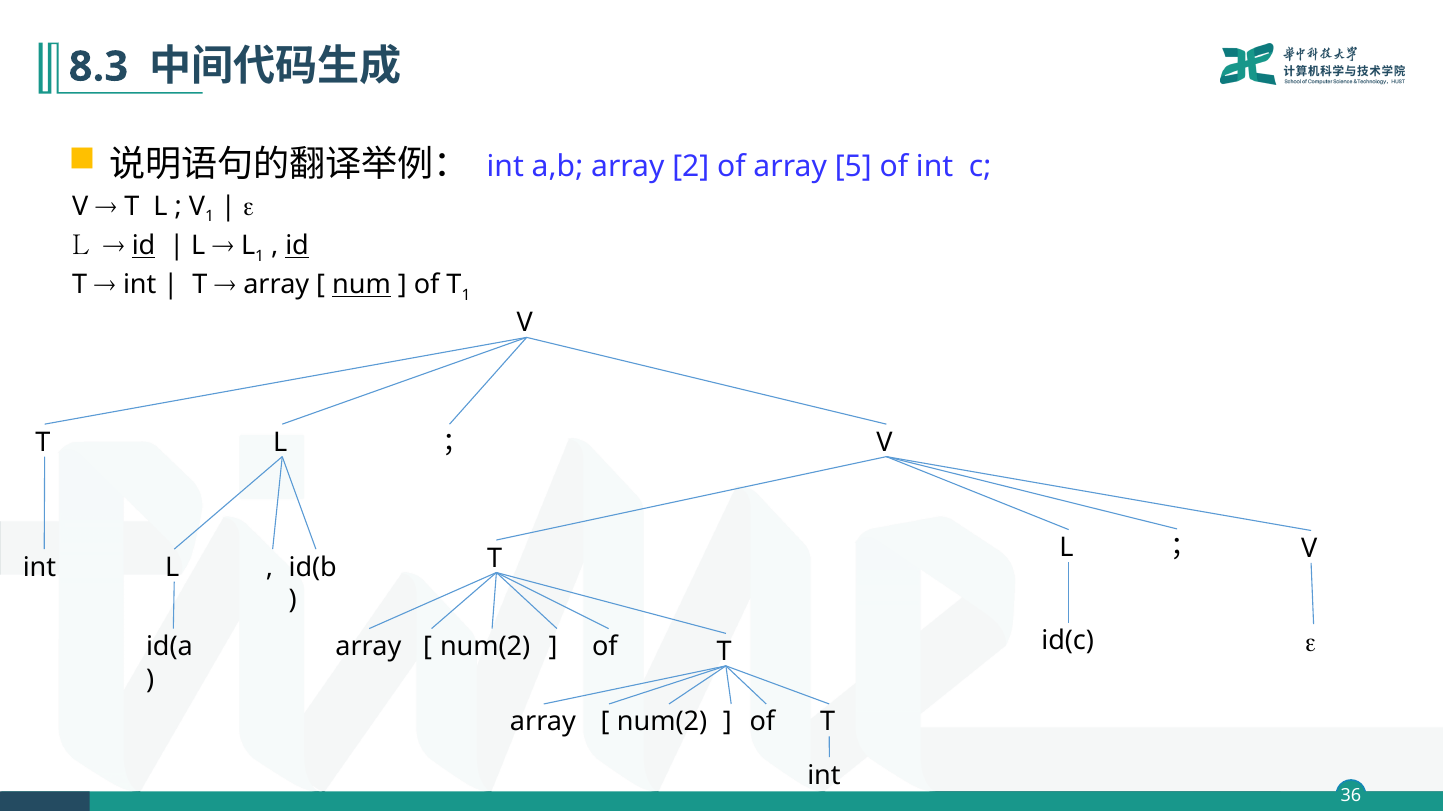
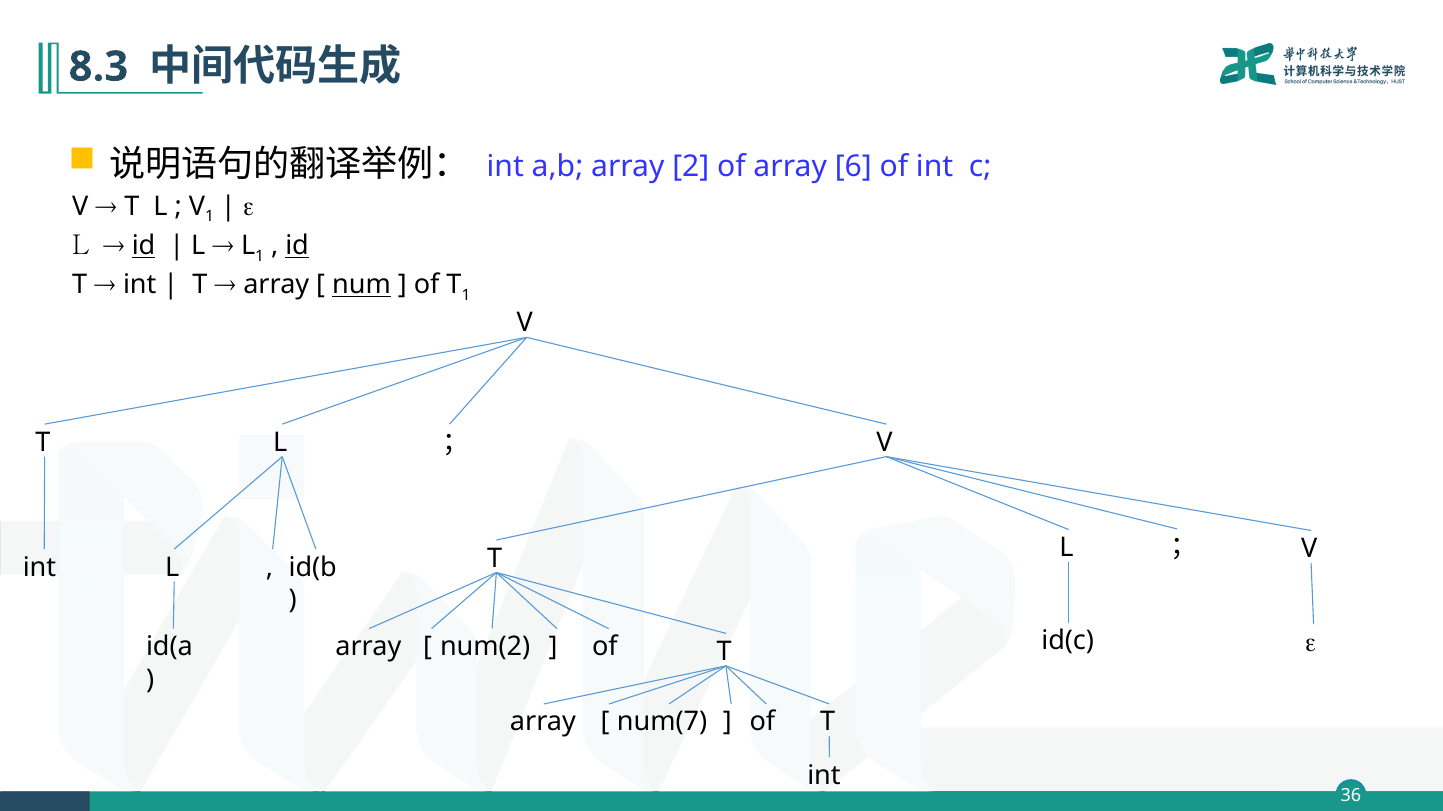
5: 5 -> 6
num(2 at (662, 723): num(2 -> num(7
